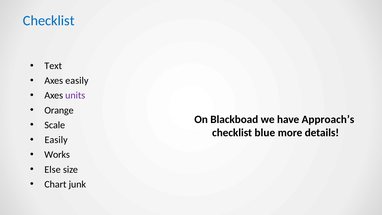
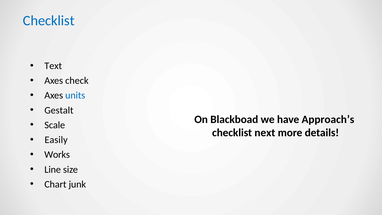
Axes easily: easily -> check
units colour: purple -> blue
Orange: Orange -> Gestalt
blue: blue -> next
Else: Else -> Line
